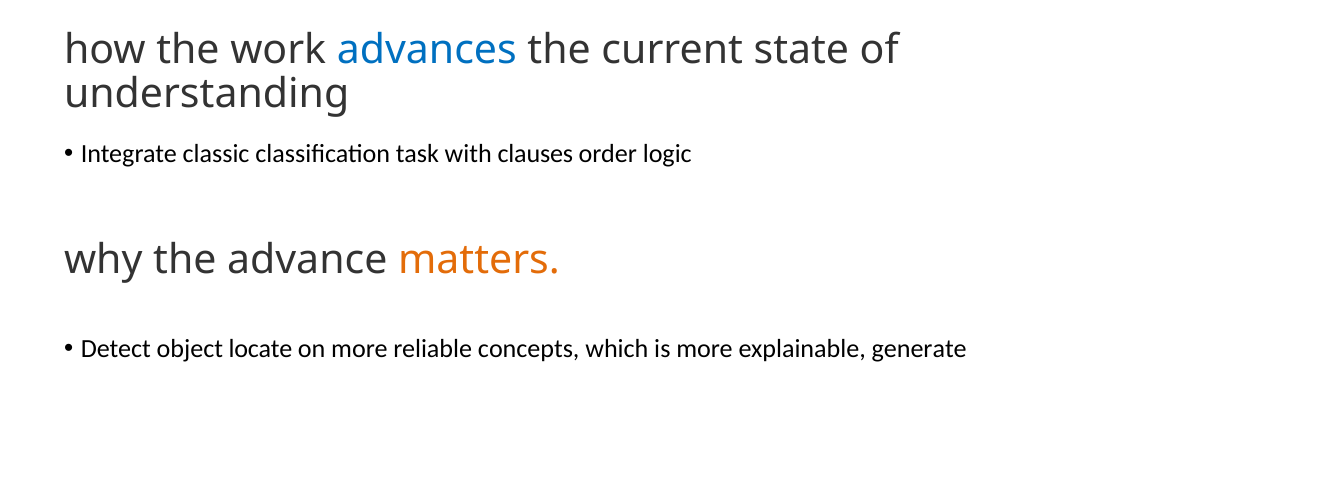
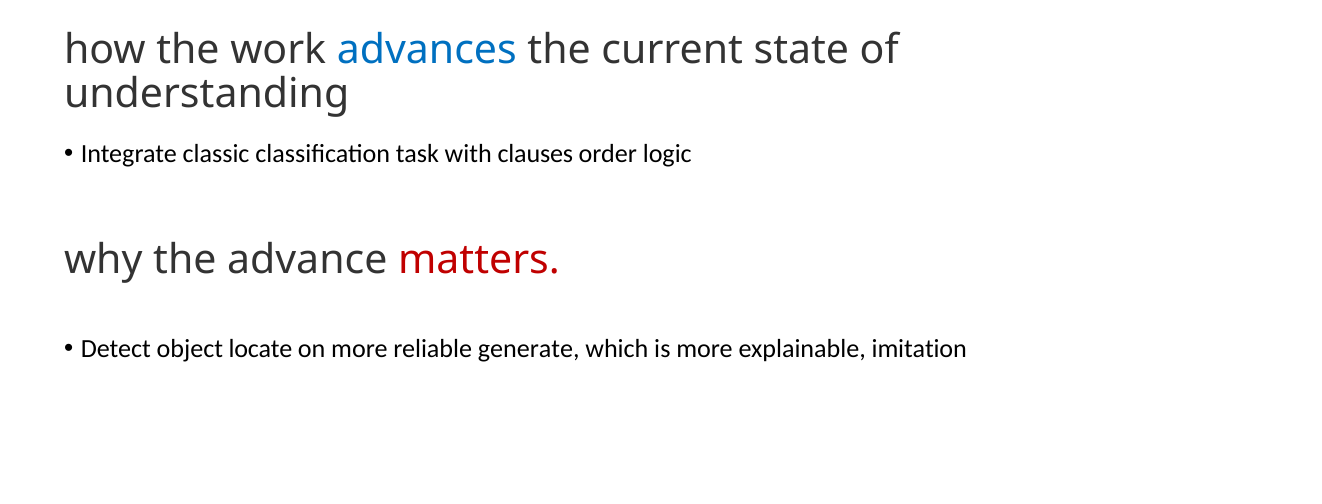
matters colour: orange -> red
concepts: concepts -> generate
generate: generate -> imitation
